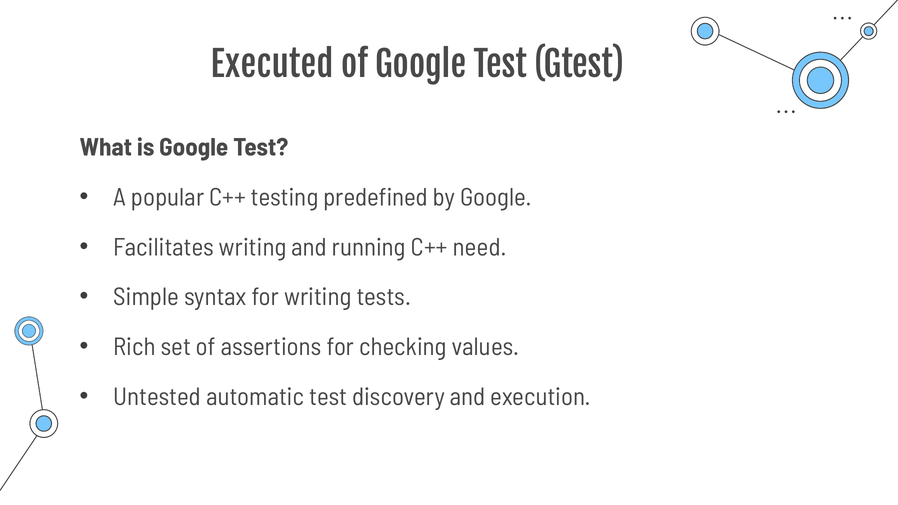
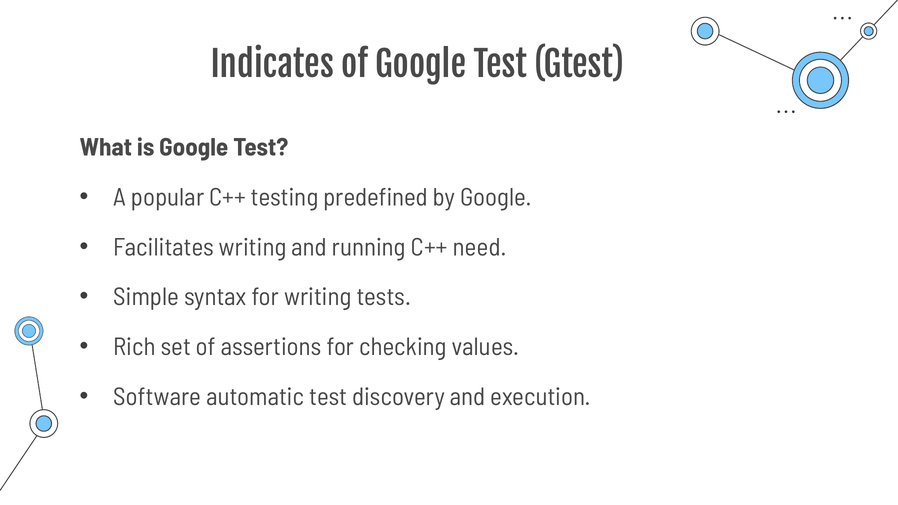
Executed: Executed -> Indicates
Untested: Untested -> Software
